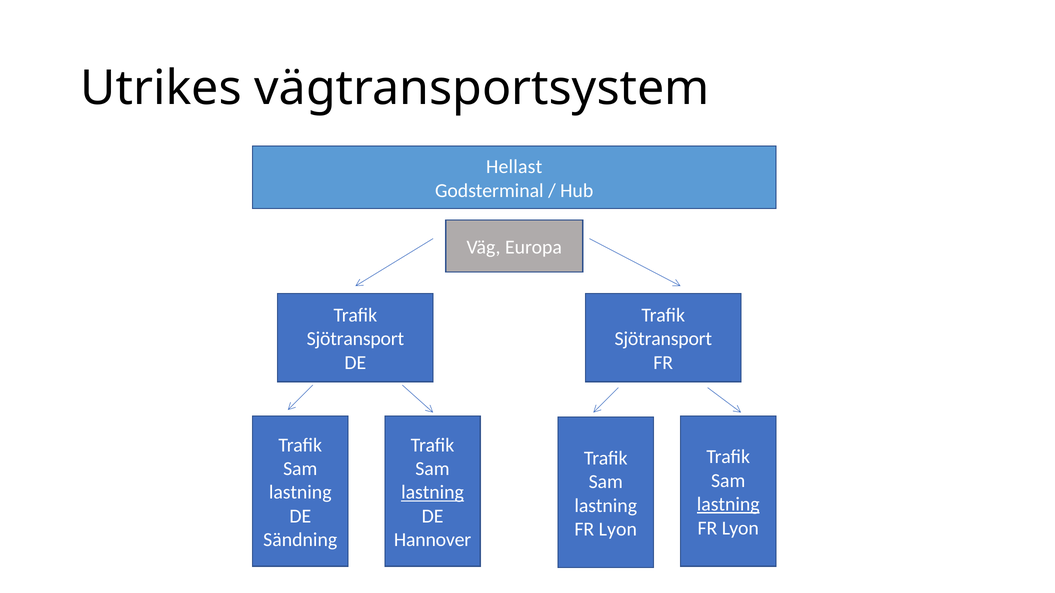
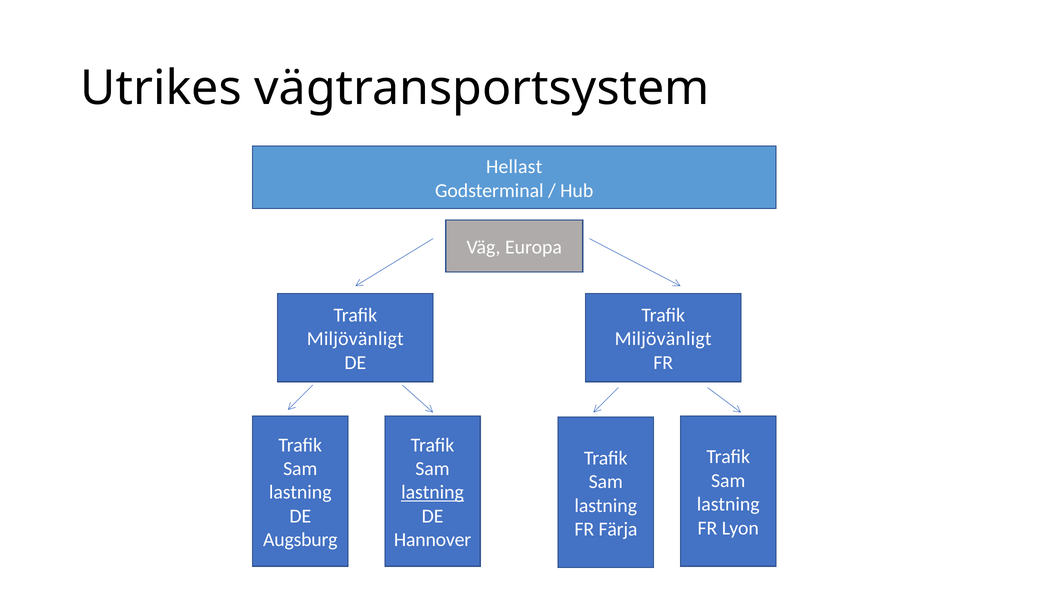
Sjötransport at (355, 339): Sjötransport -> Miljövänligt
Sjötransport at (663, 339): Sjötransport -> Miljövänligt
lastning at (728, 505) underline: present -> none
Lyon at (618, 530): Lyon -> Färja
Sändning: Sändning -> Augsburg
